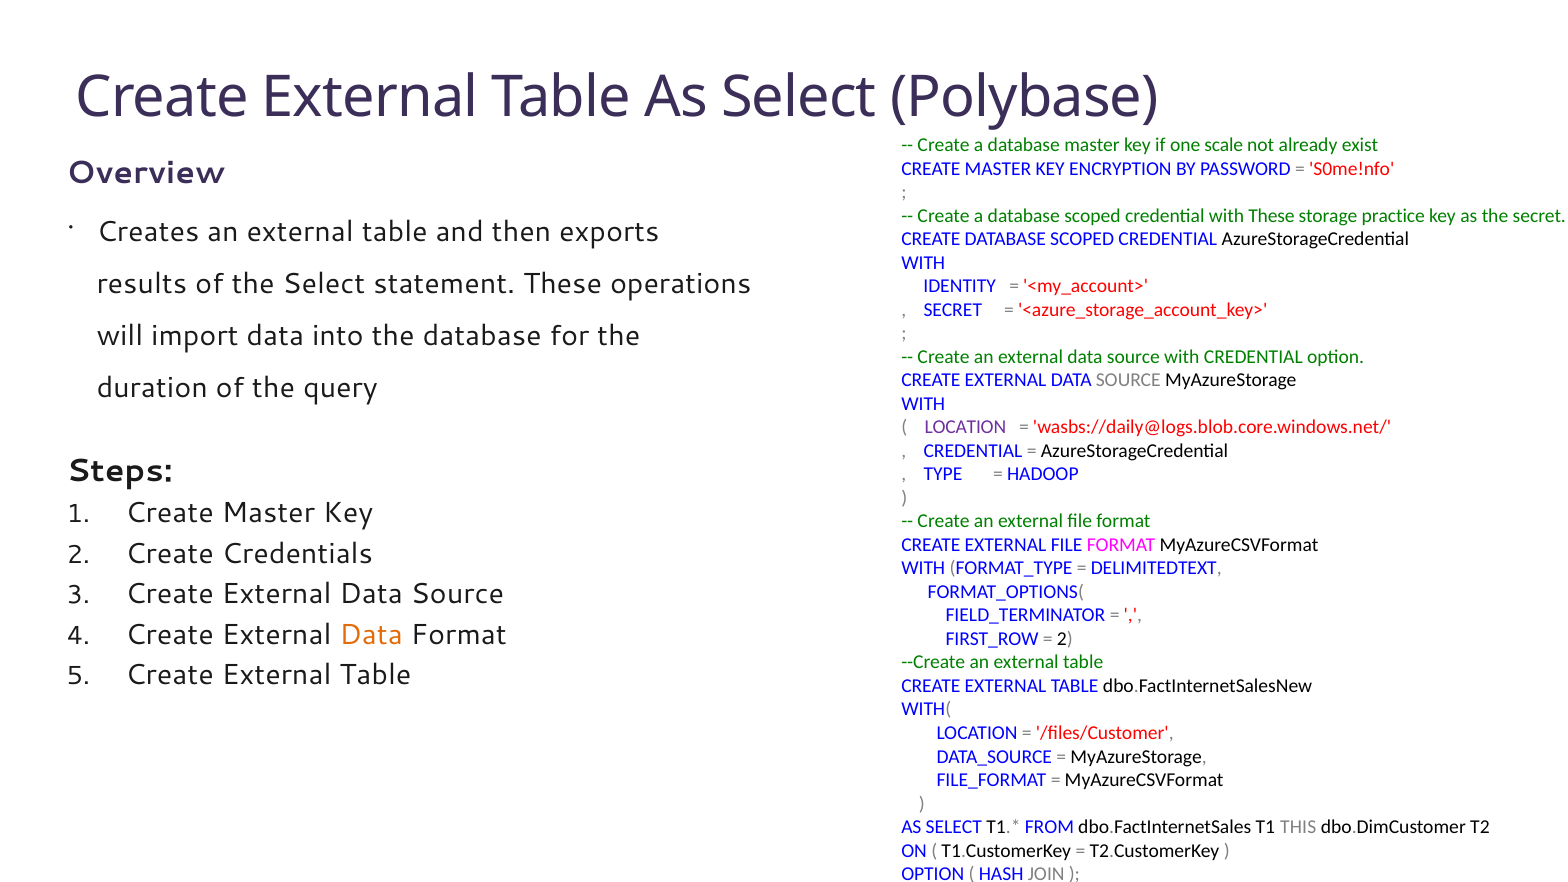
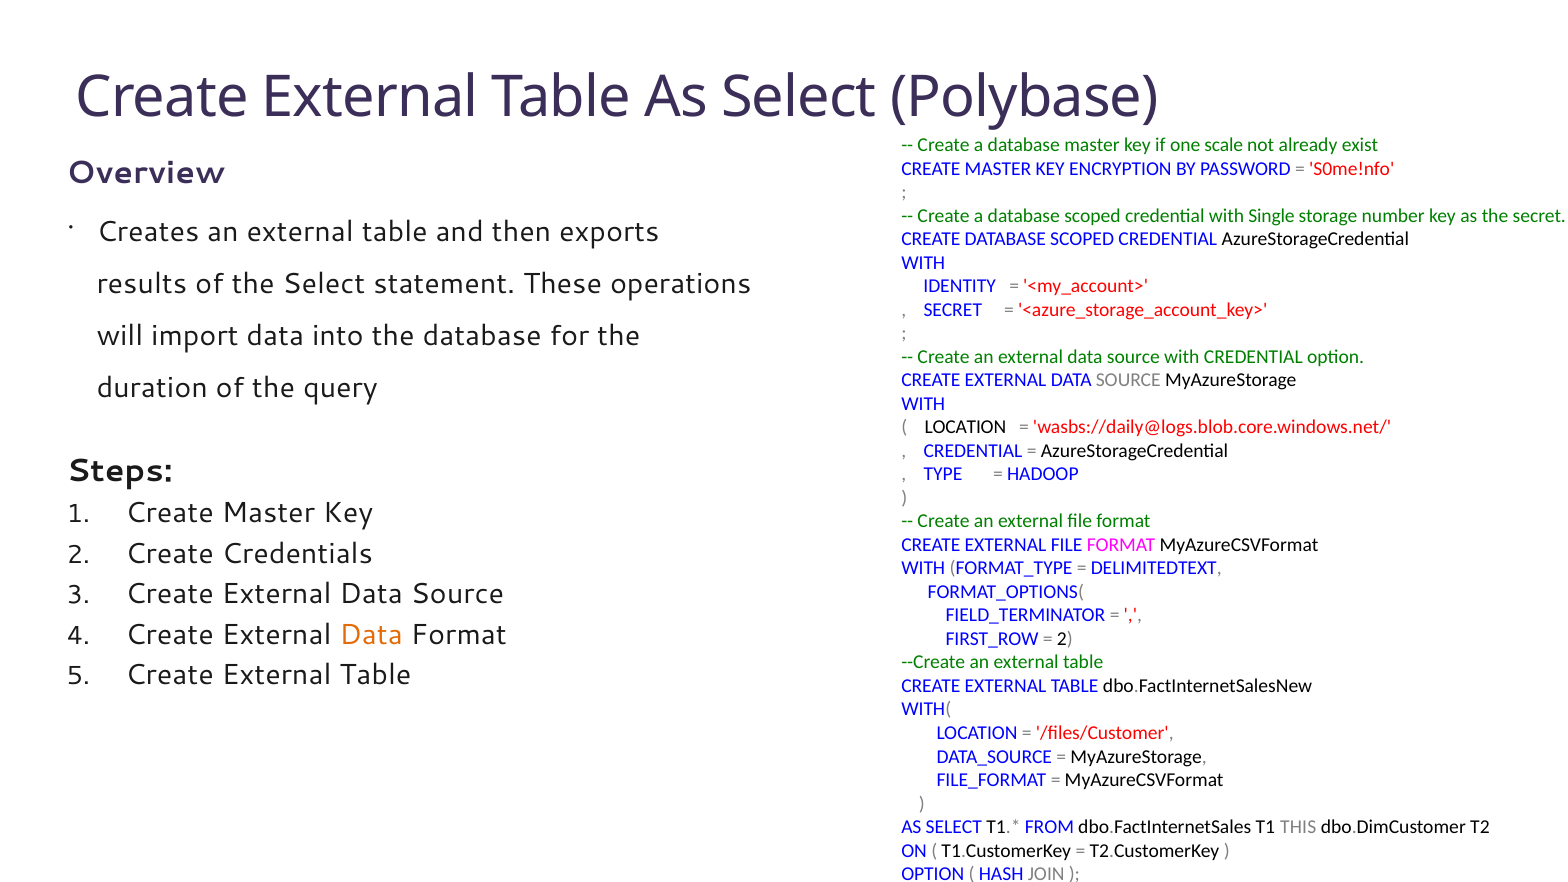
with These: These -> Single
practice: practice -> number
LOCATION at (965, 427) colour: purple -> black
